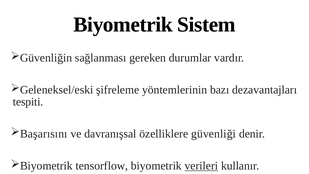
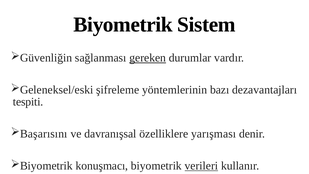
gereken underline: none -> present
güvenliği: güvenliği -> yarışması
tensorflow: tensorflow -> konuşmacı
